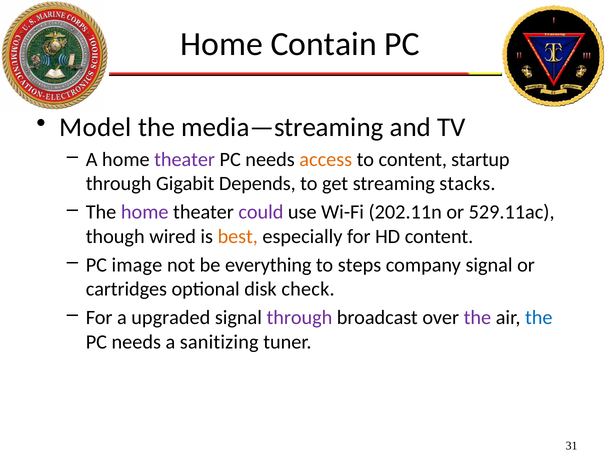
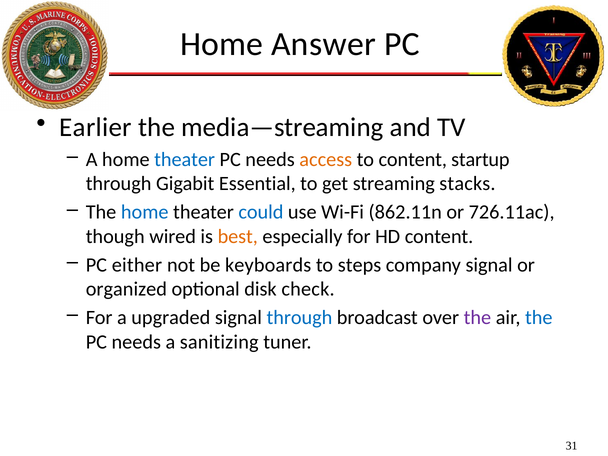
Contain: Contain -> Answer
Model: Model -> Earlier
theater at (185, 159) colour: purple -> blue
Depends: Depends -> Essential
home at (145, 212) colour: purple -> blue
could colour: purple -> blue
202.11n: 202.11n -> 862.11n
529.11ac: 529.11ac -> 726.11ac
image: image -> either
everything: everything -> keyboards
cartridges: cartridges -> organized
through at (299, 318) colour: purple -> blue
